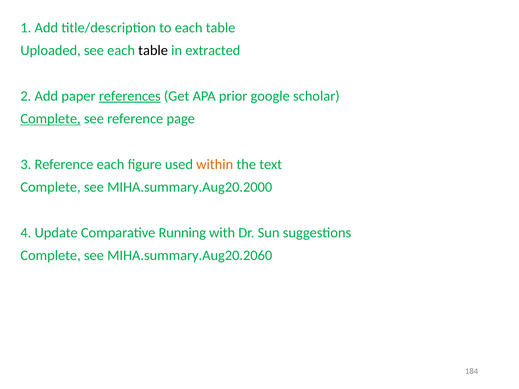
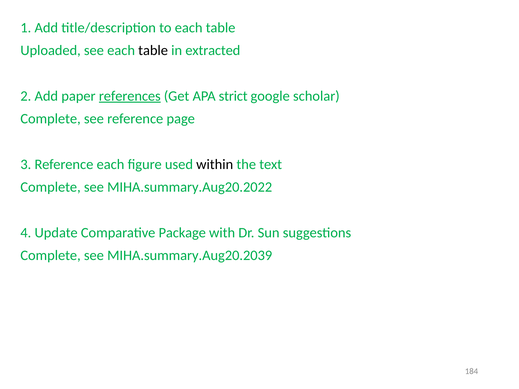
prior: prior -> strict
Complete at (51, 119) underline: present -> none
within colour: orange -> black
MIHA.summary.Aug20.2000: MIHA.summary.Aug20.2000 -> MIHA.summary.Aug20.2022
Running: Running -> Package
MIHA.summary.Aug20.2060: MIHA.summary.Aug20.2060 -> MIHA.summary.Aug20.2039
